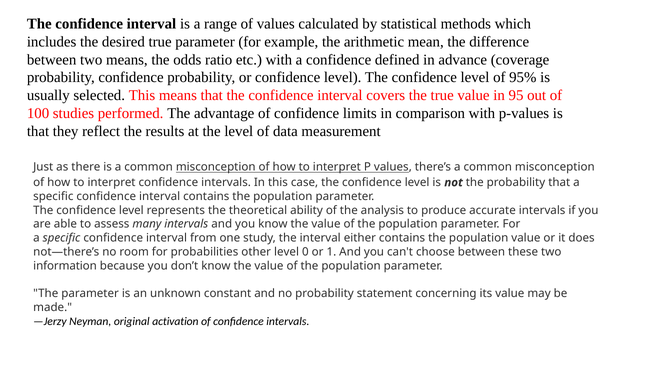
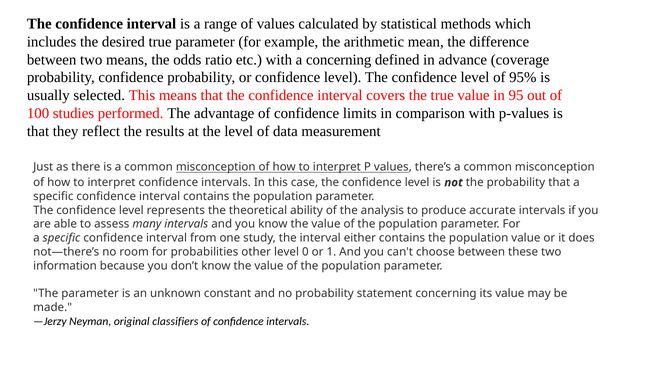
a confidence: confidence -> concerning
activation: activation -> classifiers
